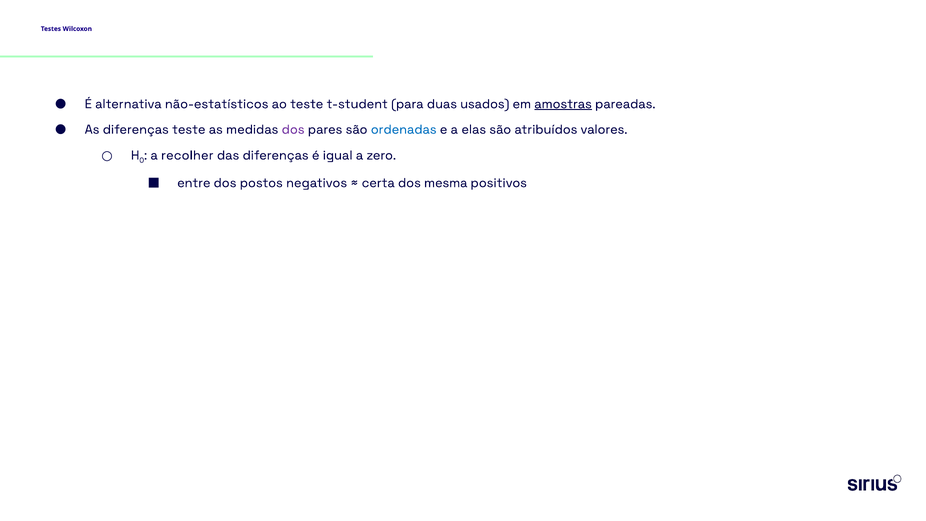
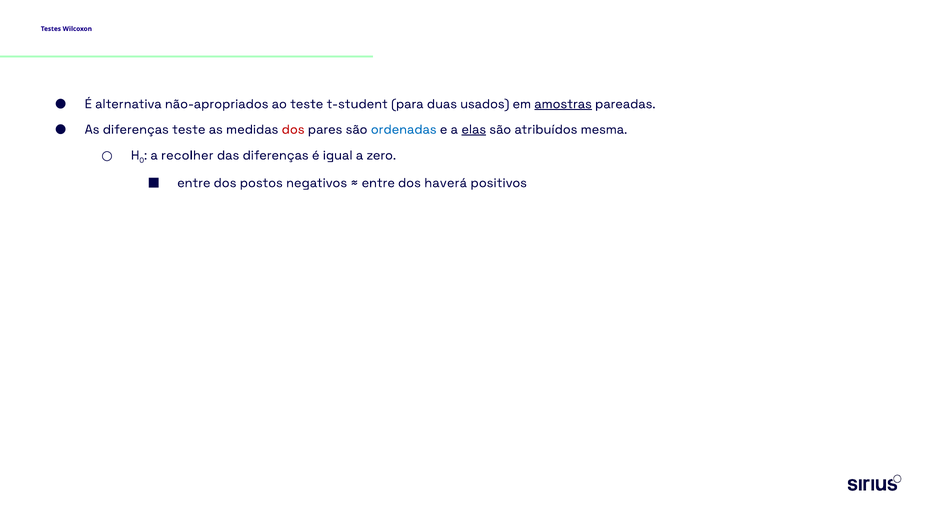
não-estatísticos: não-estatísticos -> não-apropriados
dos at (293, 129) colour: purple -> red
elas underline: none -> present
valores: valores -> mesma
certa at (378, 183): certa -> entre
mesma: mesma -> haverá
